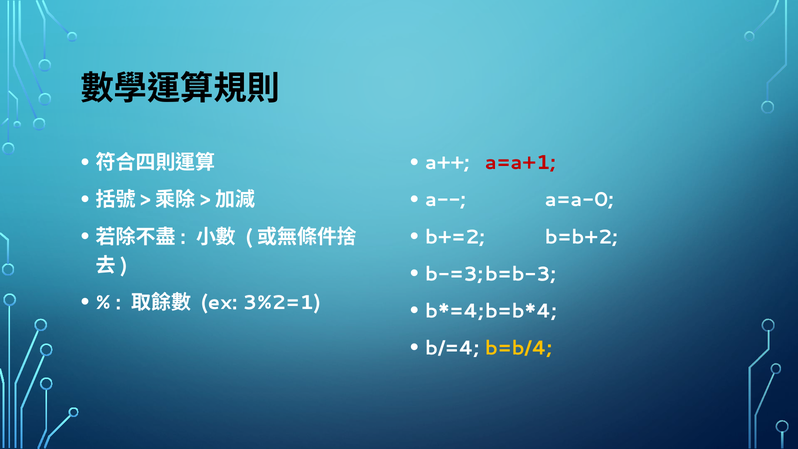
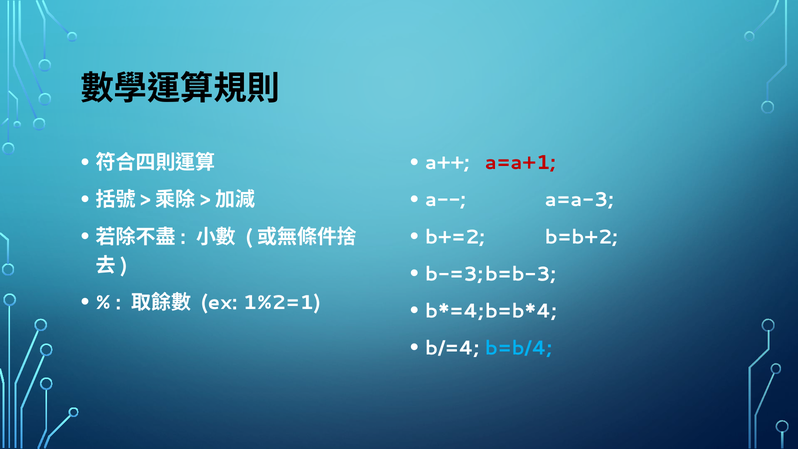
a=a-0: a=a-0 -> a=a-3
3%2=1: 3%2=1 -> 1%2=1
b=b/4 colour: yellow -> light blue
